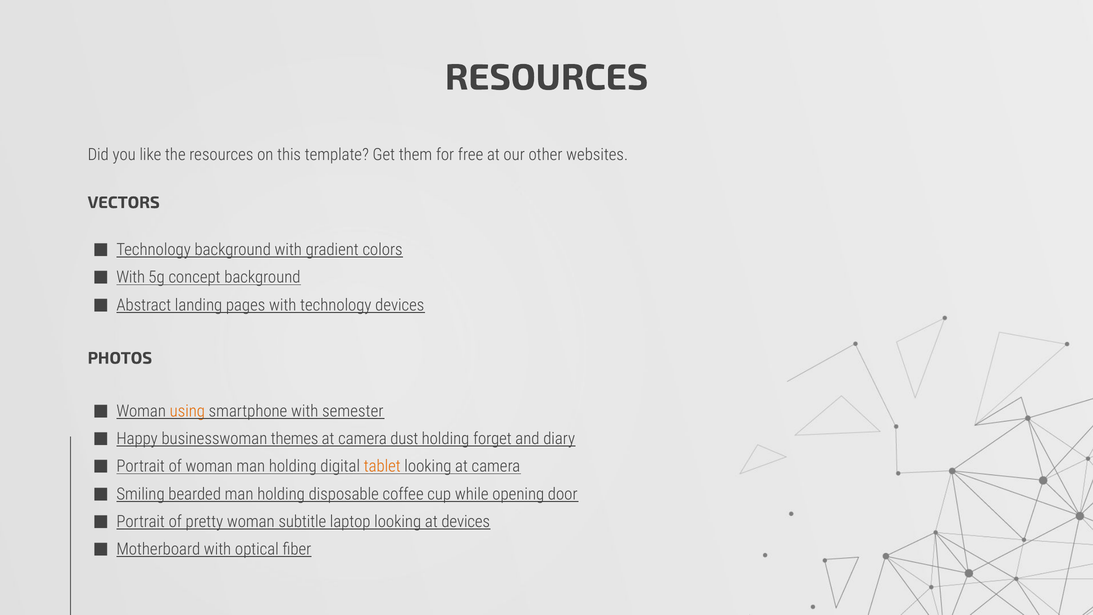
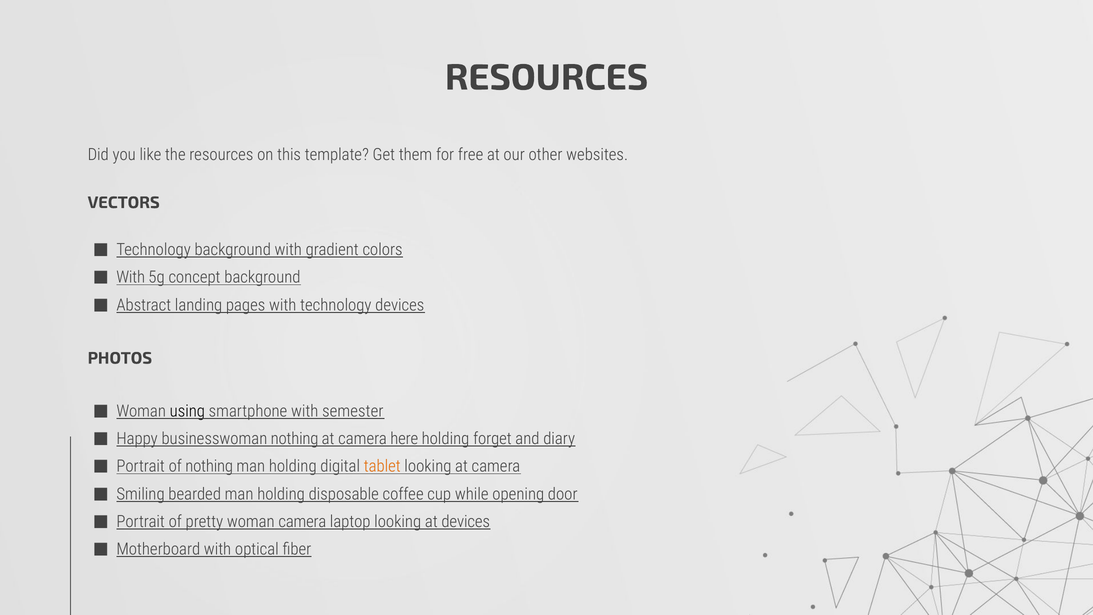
using colour: orange -> black
businesswoman themes: themes -> nothing
dust: dust -> here
of woman: woman -> nothing
woman subtitle: subtitle -> camera
